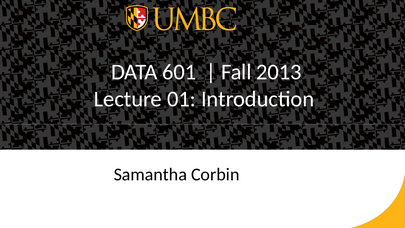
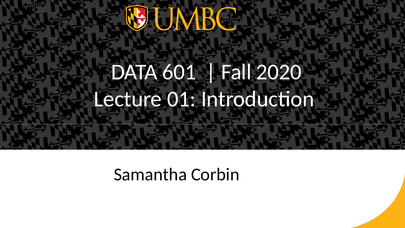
2013: 2013 -> 2020
